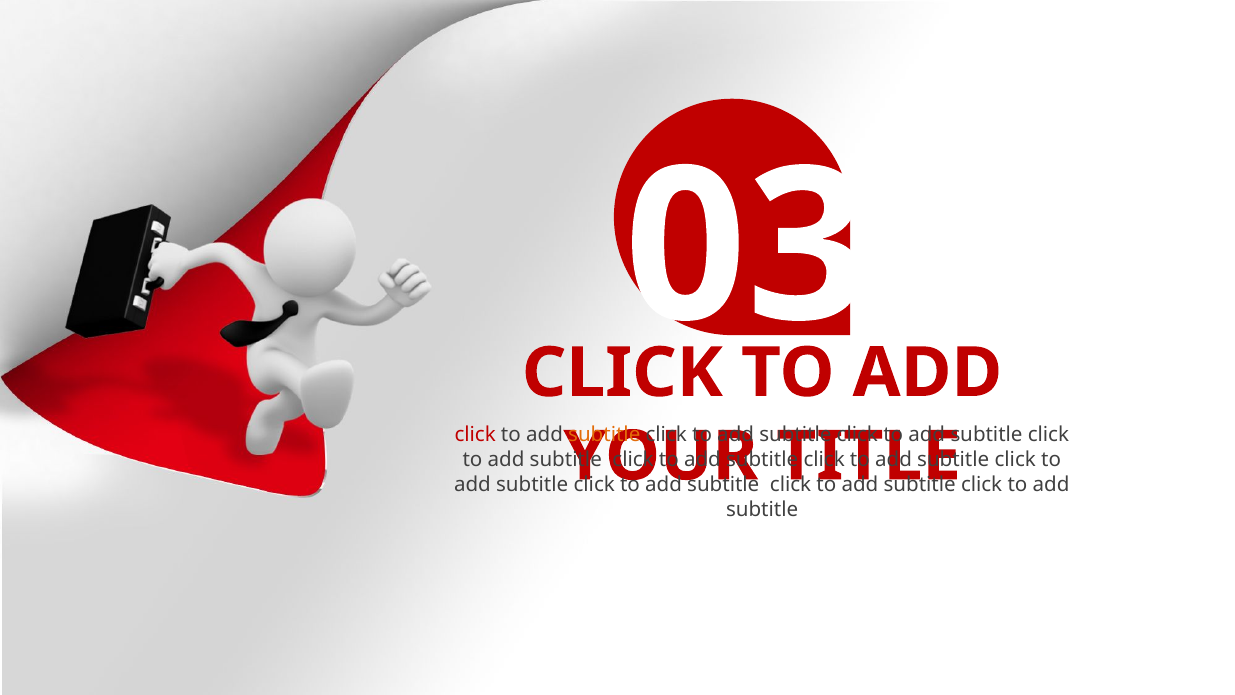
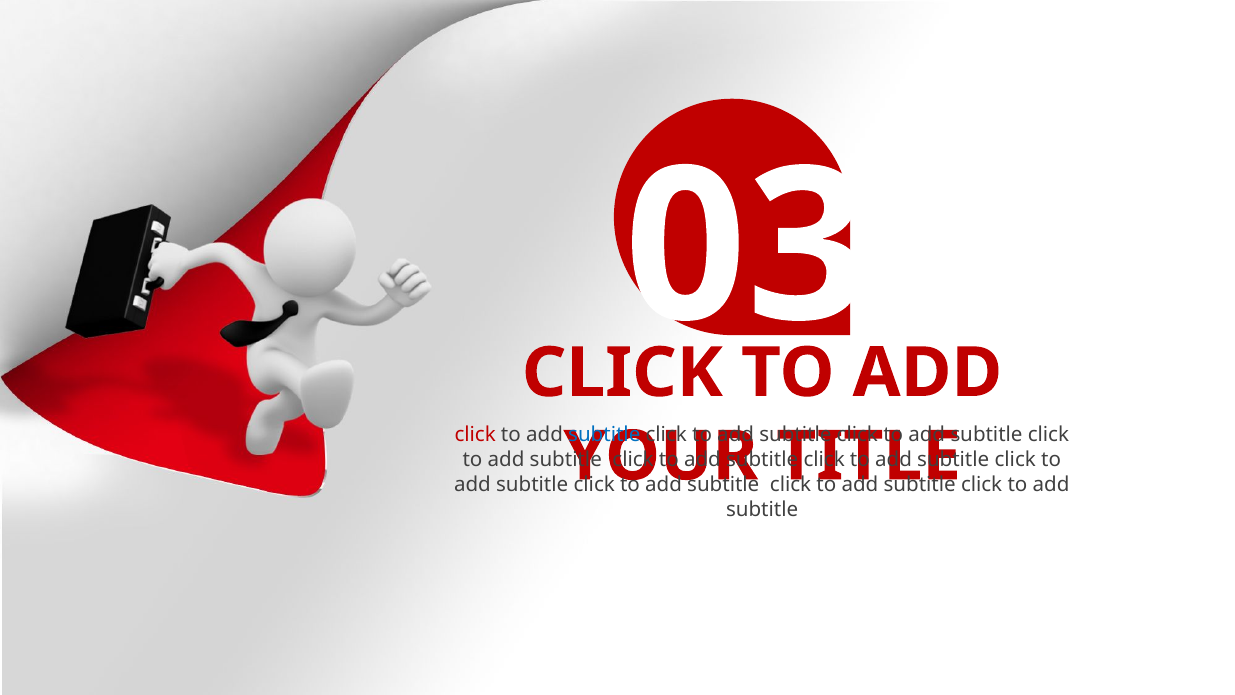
subtitle at (604, 435) colour: orange -> blue
